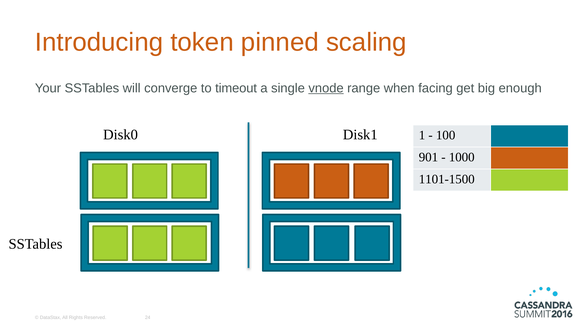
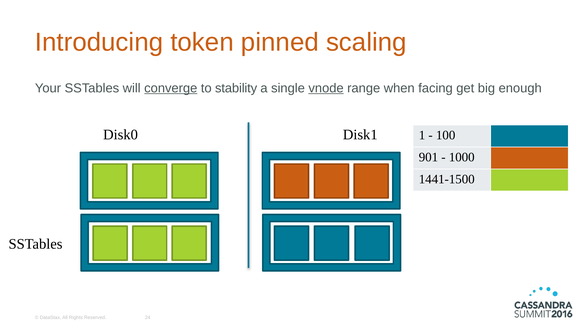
converge underline: none -> present
timeout: timeout -> stability
1101-1500: 1101-1500 -> 1441-1500
